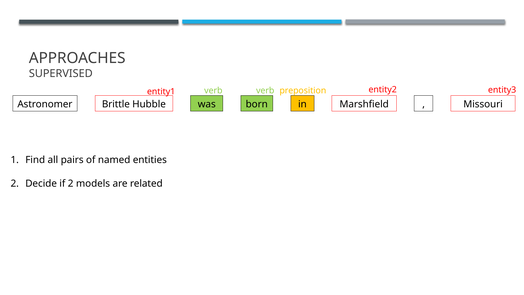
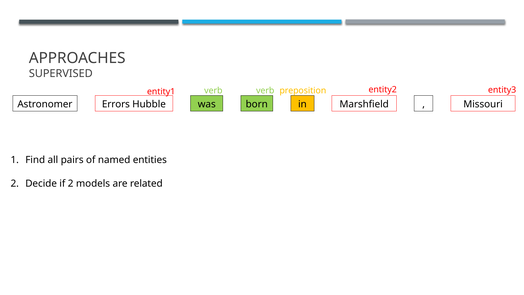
Brittle: Brittle -> Errors
